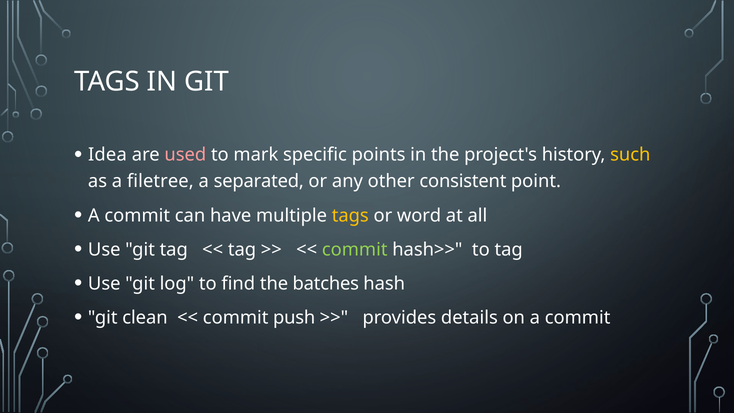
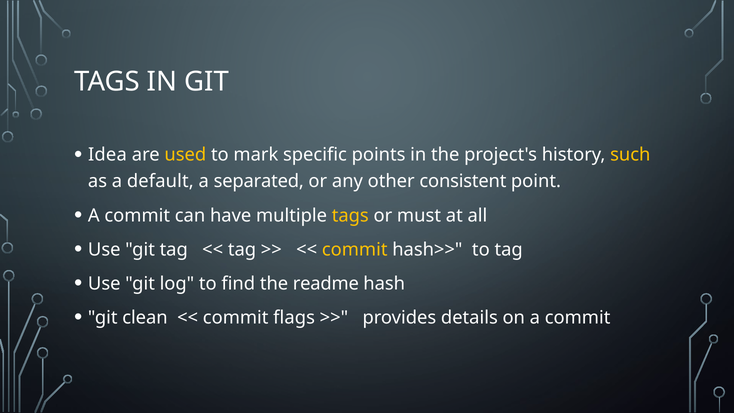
used colour: pink -> yellow
filetree: filetree -> default
word: word -> must
commit at (355, 249) colour: light green -> yellow
batches: batches -> readme
push: push -> flags
